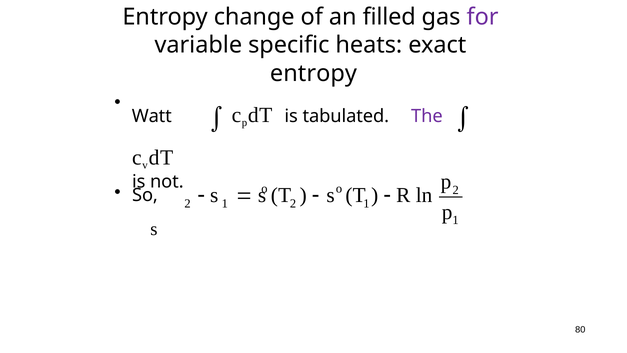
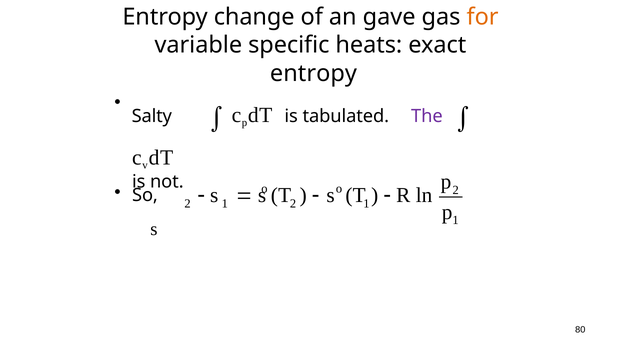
filled: filled -> gave
for colour: purple -> orange
Watt: Watt -> Salty
